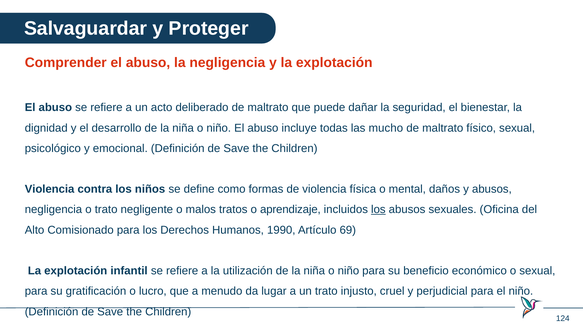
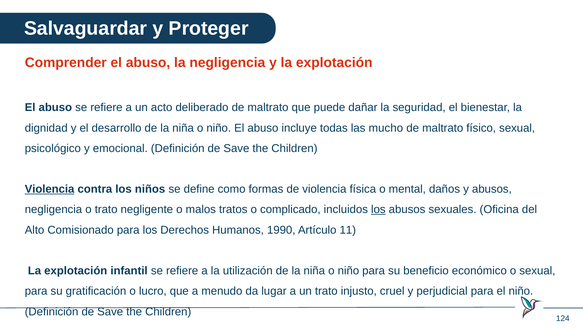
Violencia at (50, 189) underline: none -> present
aprendizaje: aprendizaje -> complicado
69: 69 -> 11
